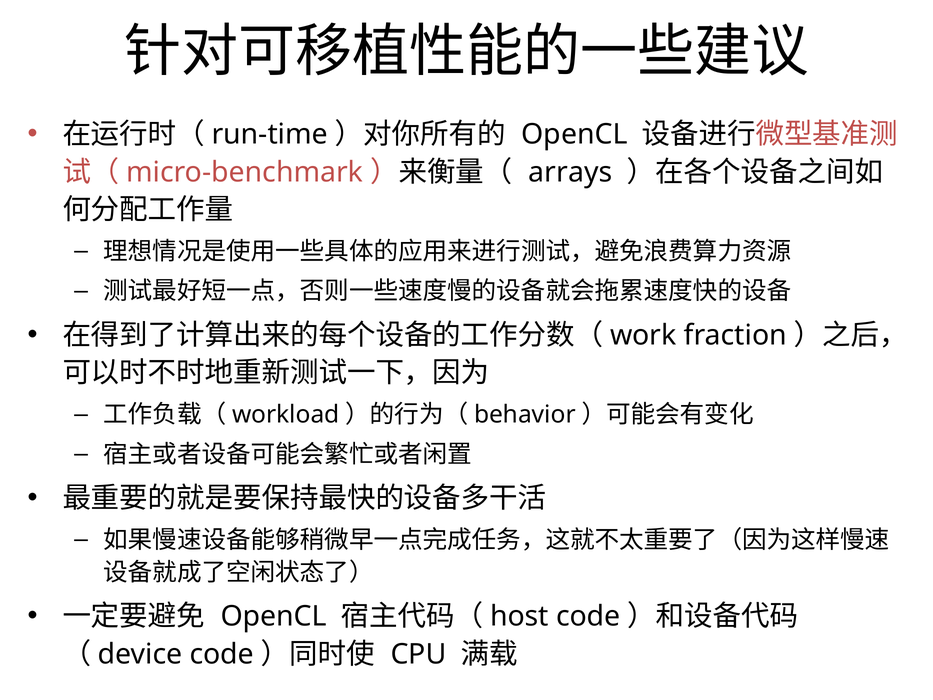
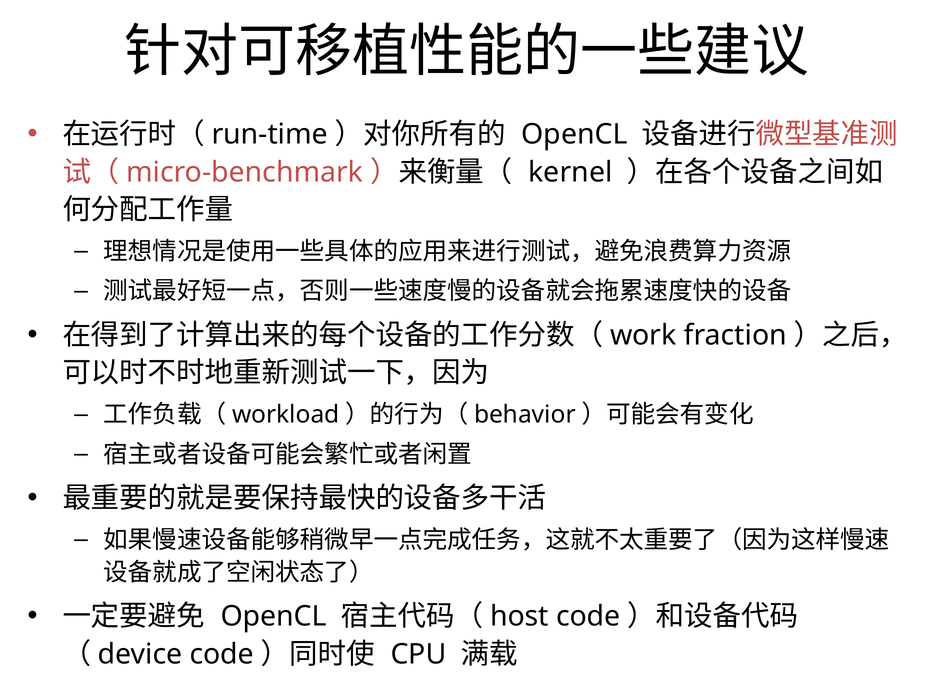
arrays: arrays -> kernel
